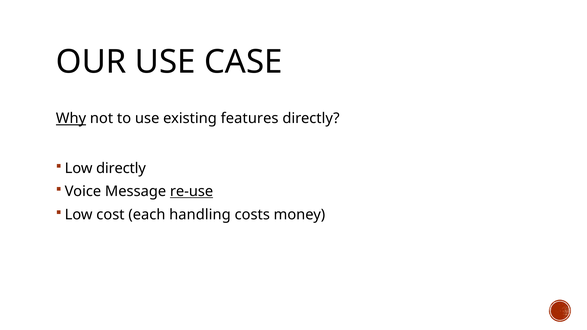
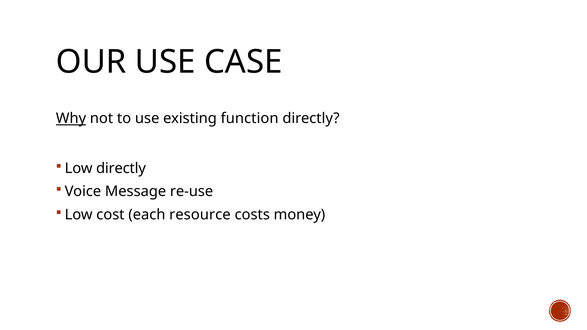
features: features -> function
re-use underline: present -> none
handling: handling -> resource
